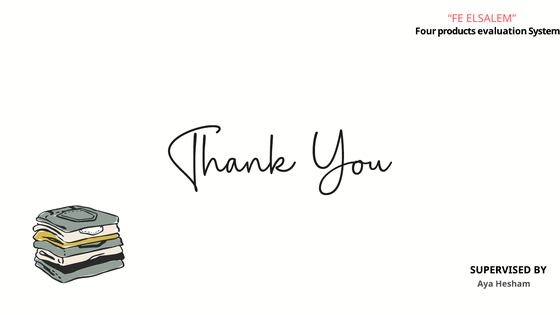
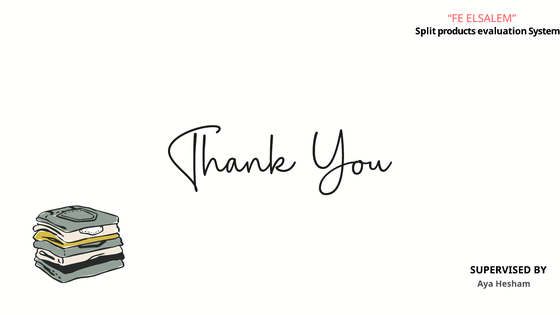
Four: Four -> Split
